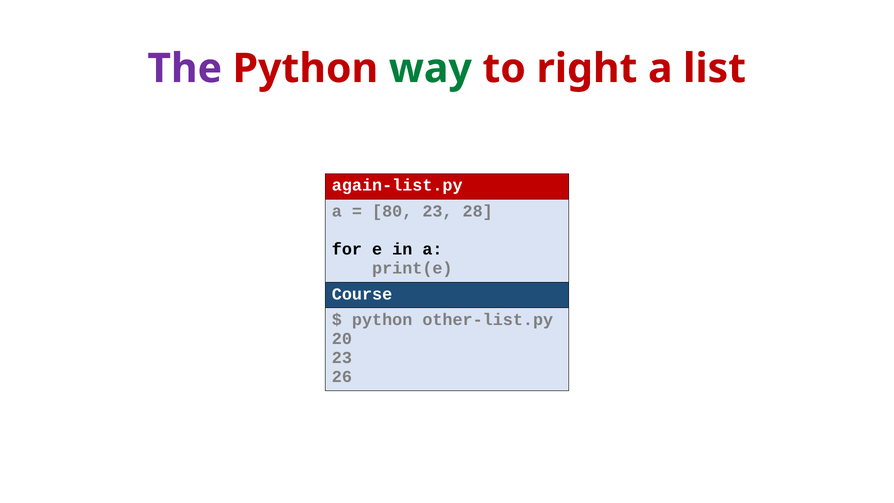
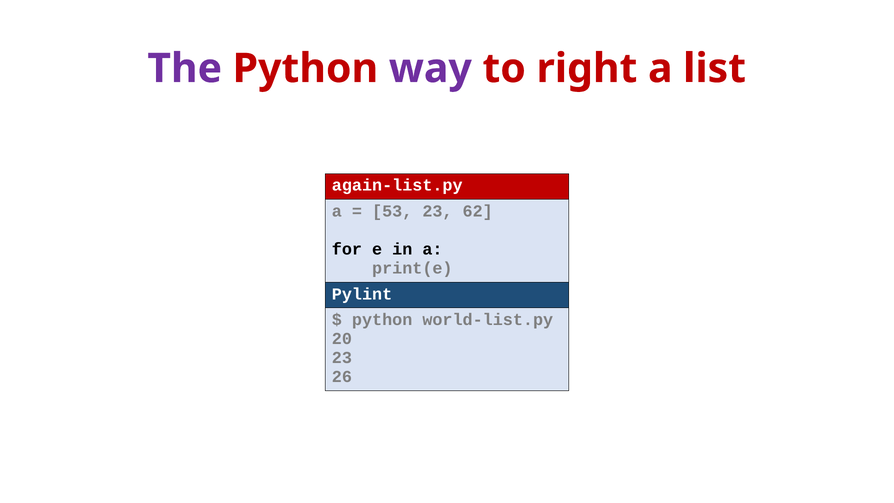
way colour: green -> purple
80: 80 -> 53
28: 28 -> 62
Course: Course -> Pylint
other-list.py: other-list.py -> world-list.py
